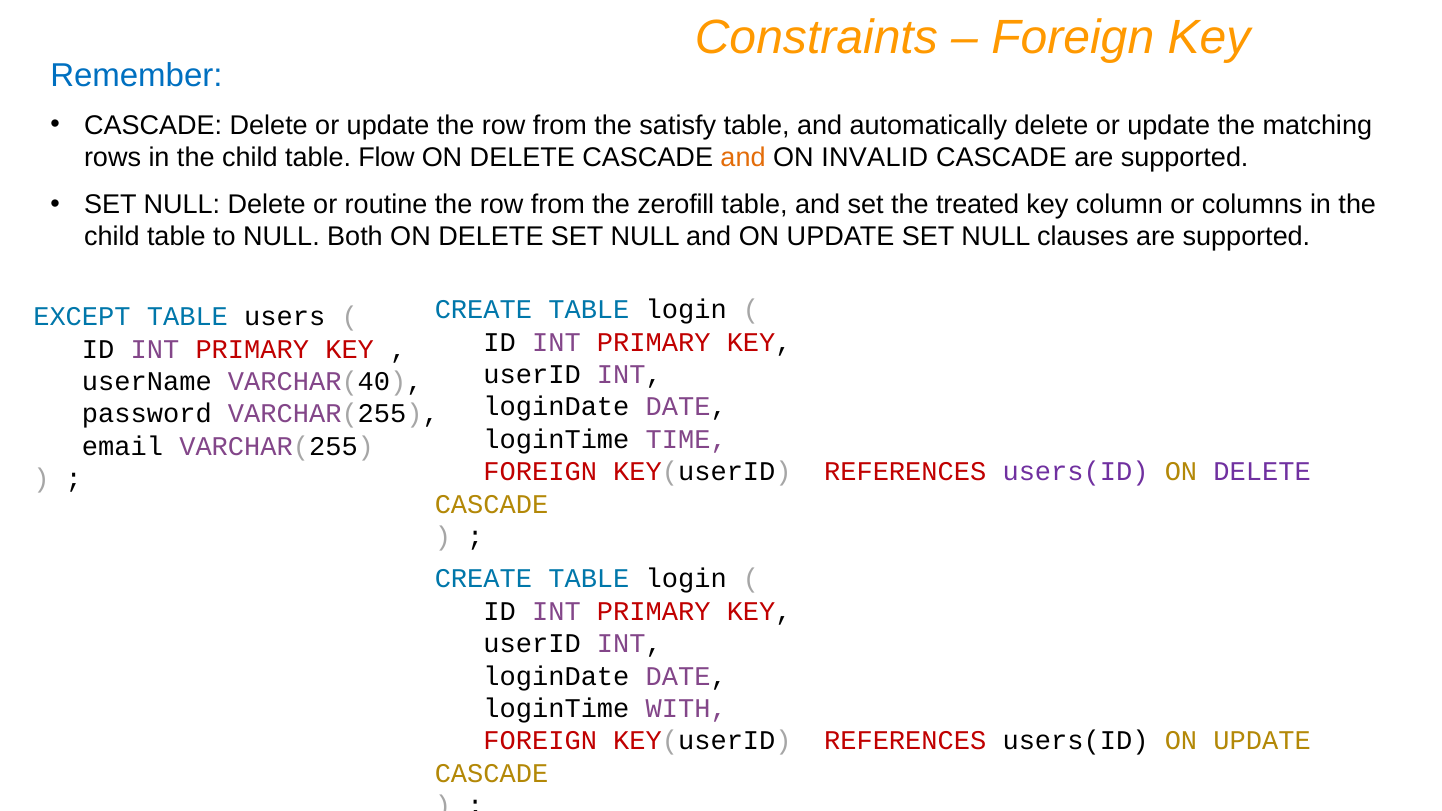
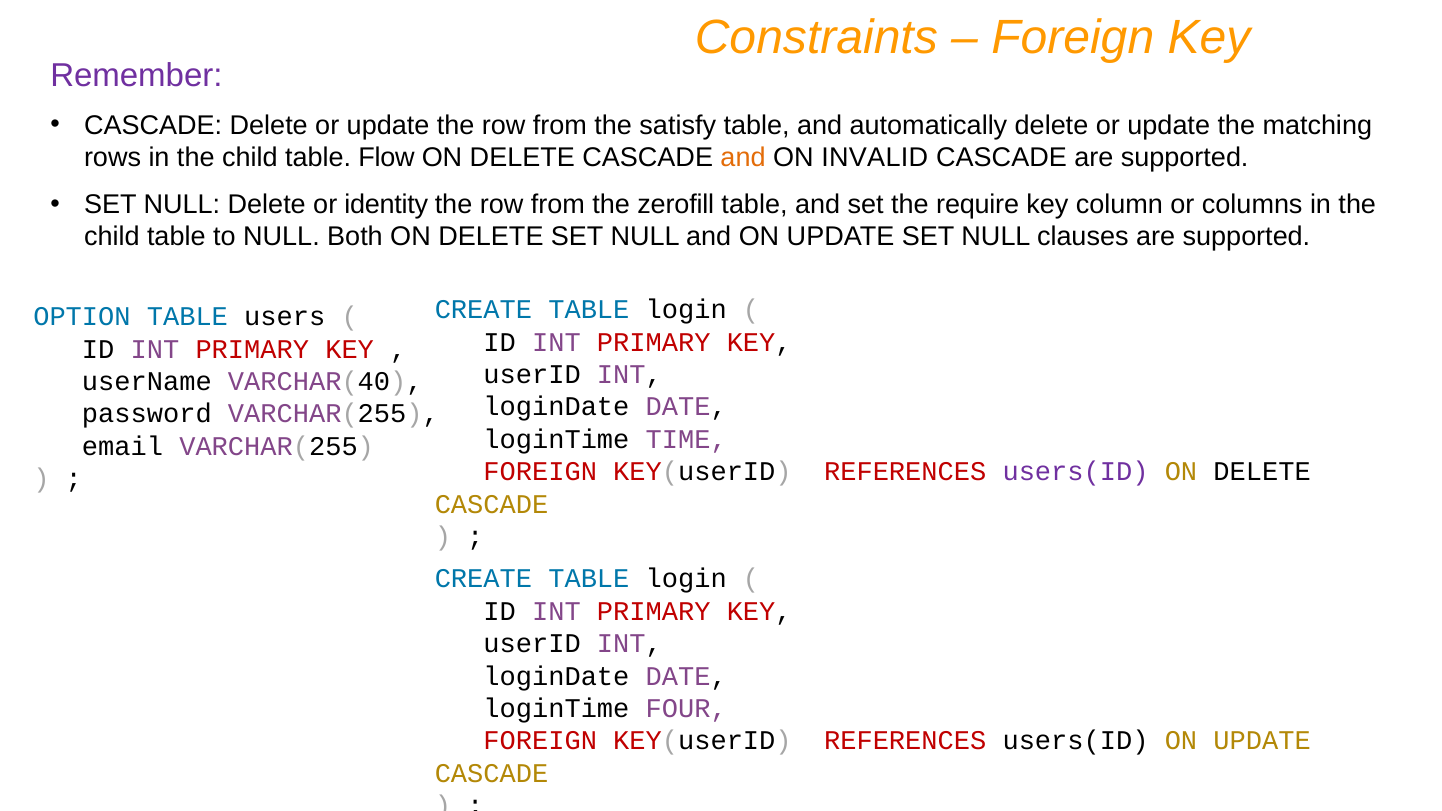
Remember colour: blue -> purple
routine: routine -> identity
treated: treated -> require
EXCEPT: EXCEPT -> OPTION
DELETE at (1262, 472) colour: purple -> black
WITH: WITH -> FOUR
